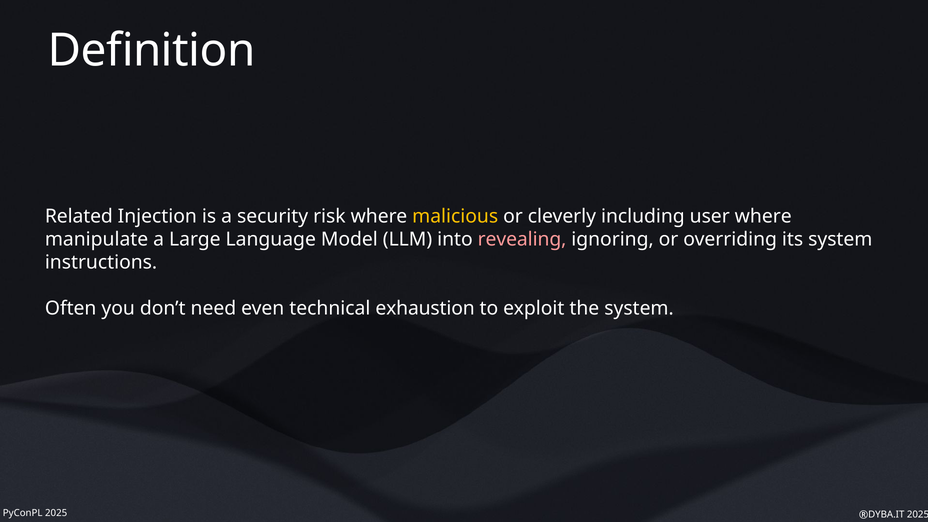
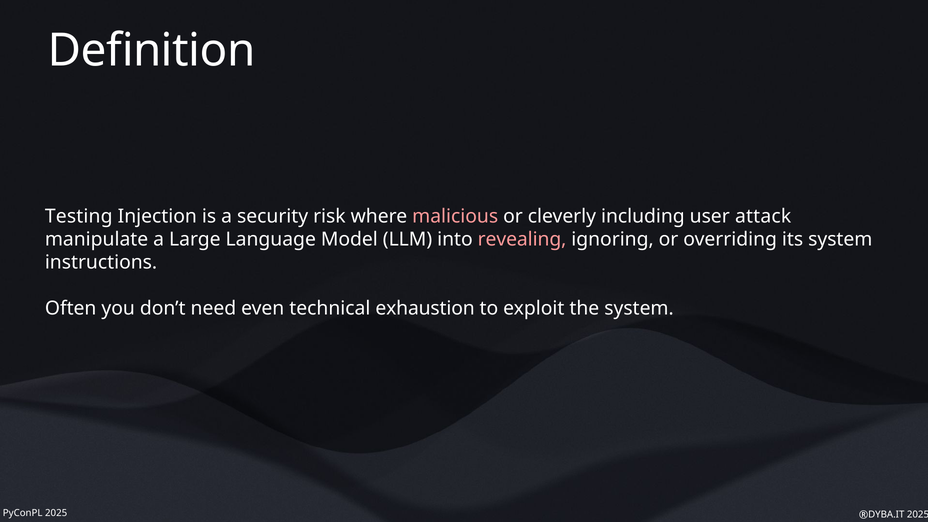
Related: Related -> Testing
malicious colour: yellow -> pink
user where: where -> attack
